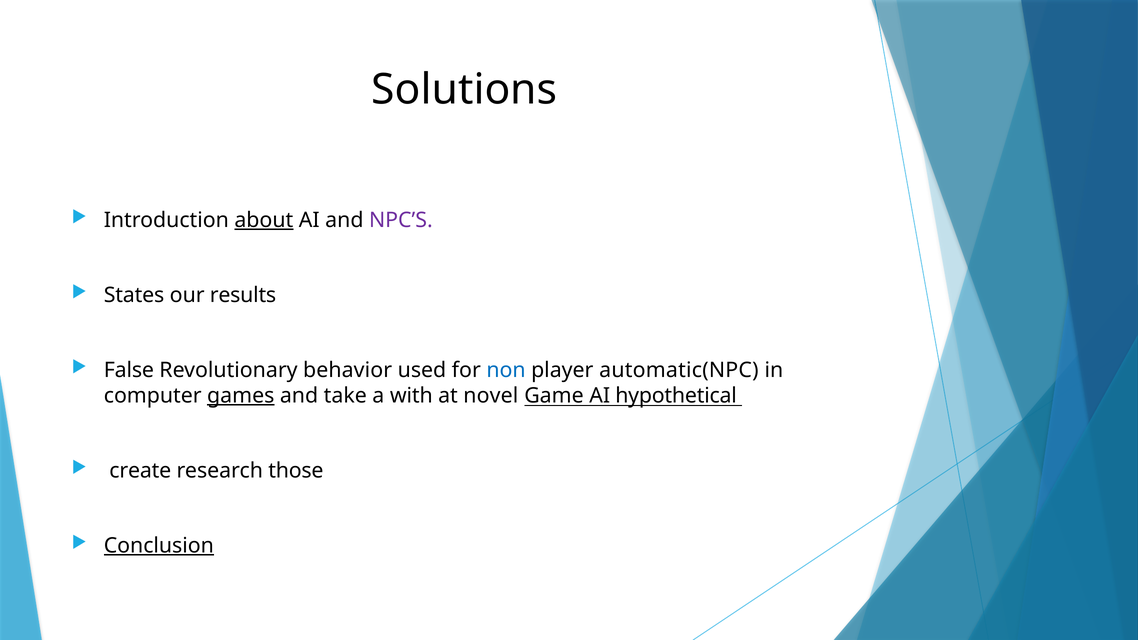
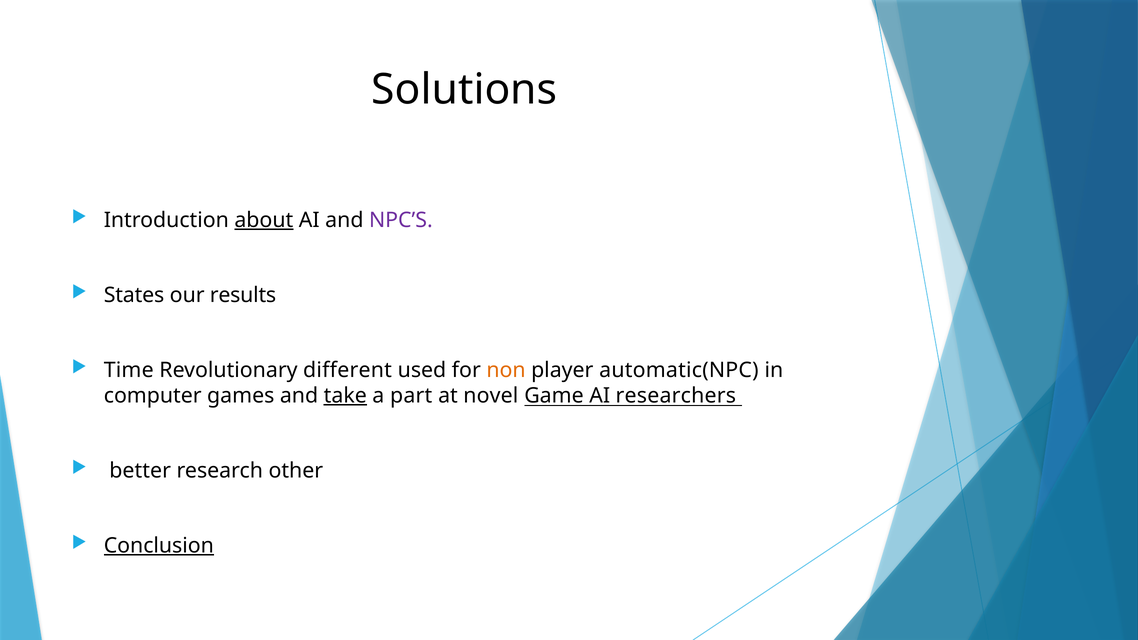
False: False -> Time
behavior: behavior -> different
non colour: blue -> orange
games underline: present -> none
take underline: none -> present
with: with -> part
hypothetical: hypothetical -> researchers
create: create -> better
those: those -> other
